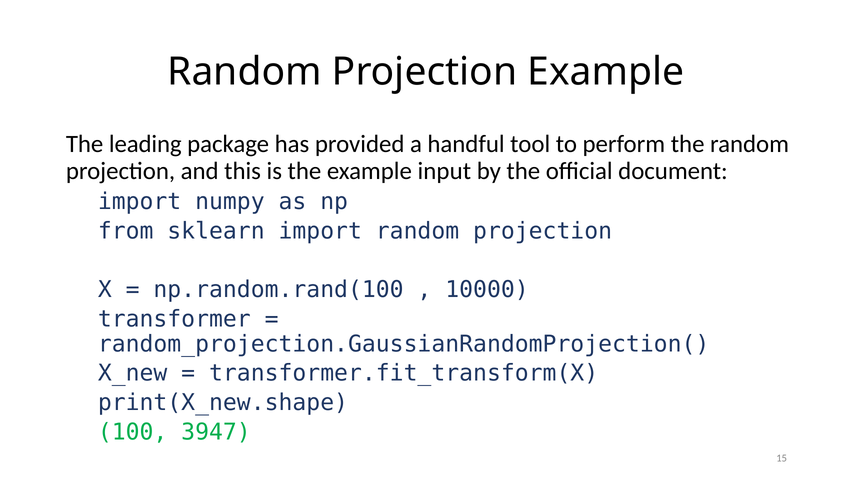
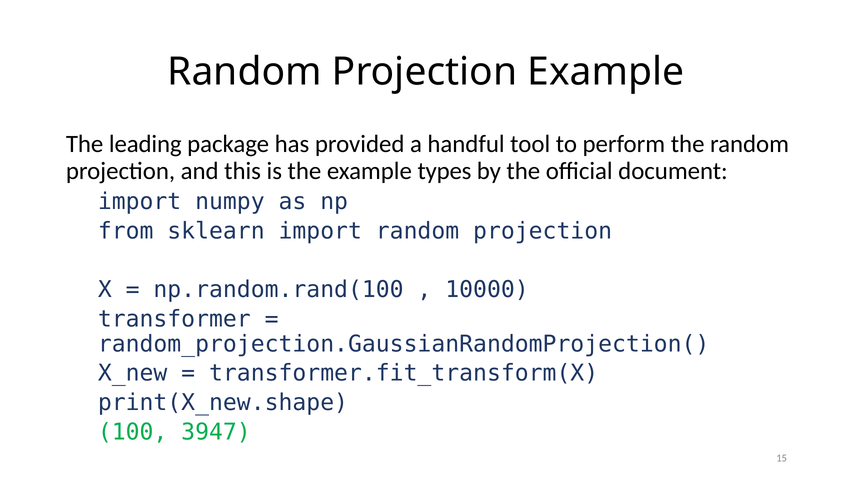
input: input -> types
